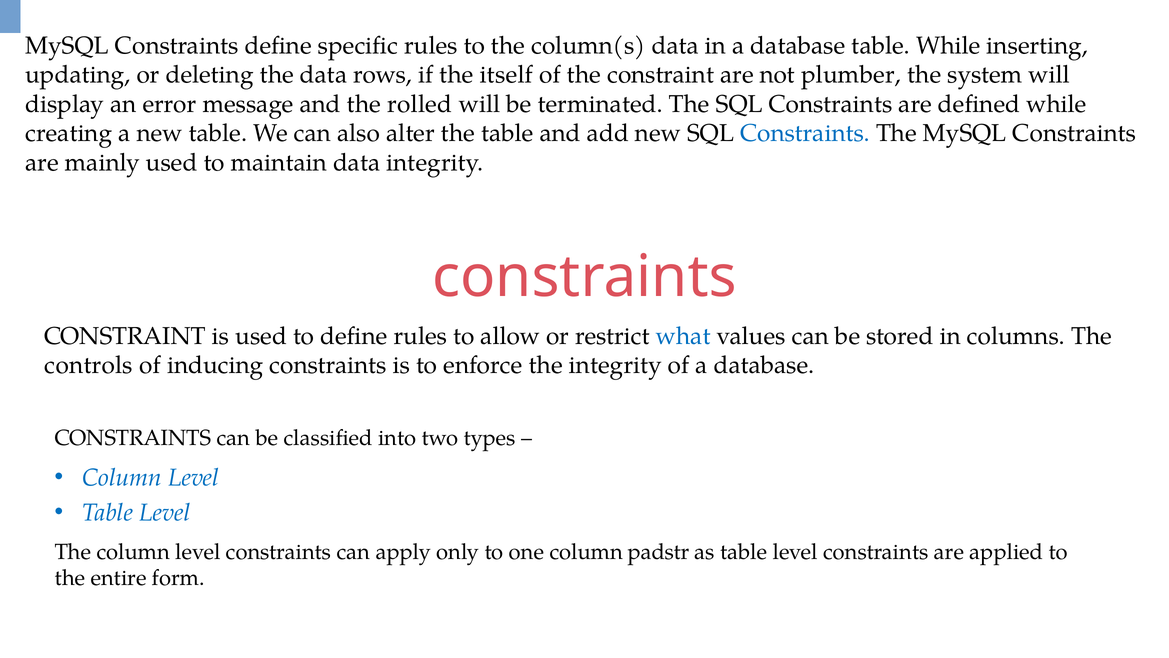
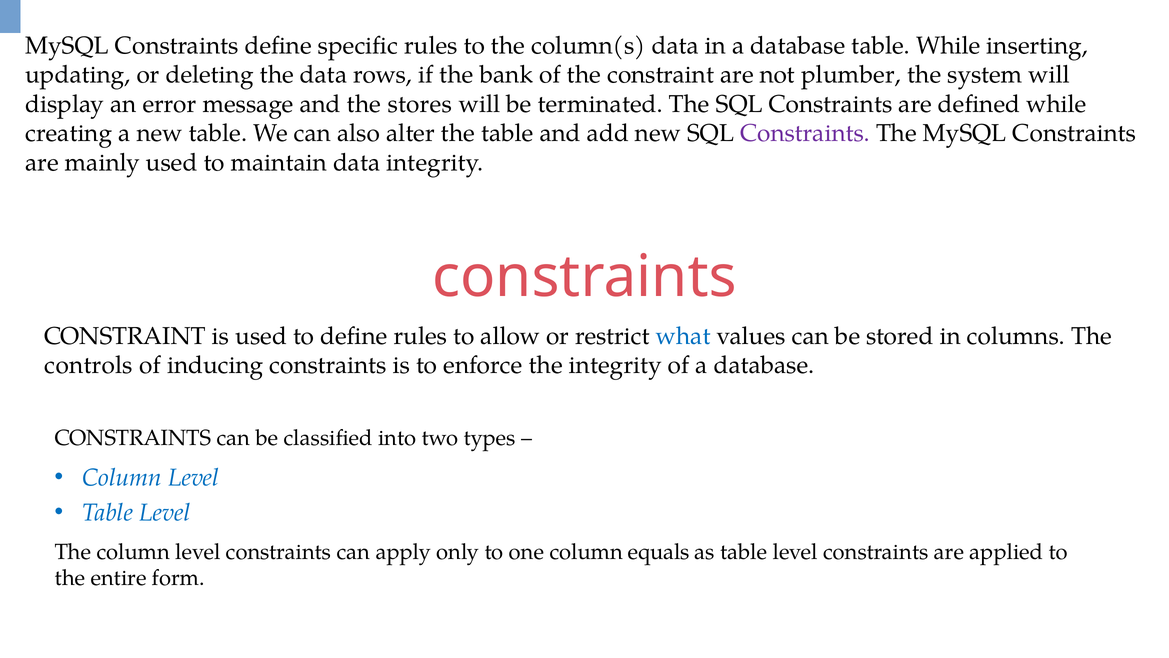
itself: itself -> bank
rolled: rolled -> stores
Constraints at (805, 133) colour: blue -> purple
padstr: padstr -> equals
